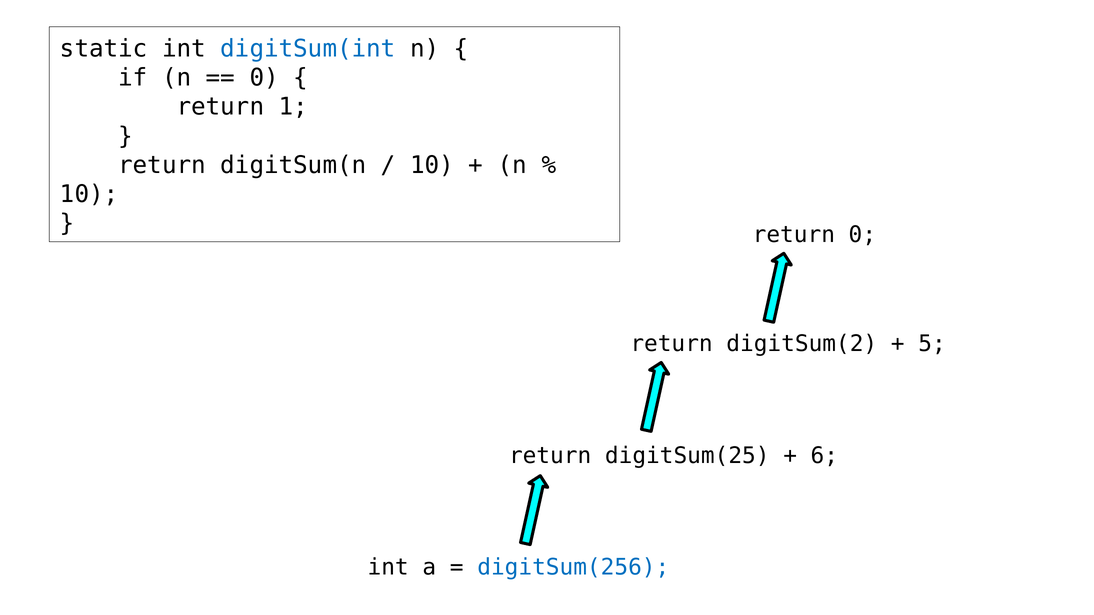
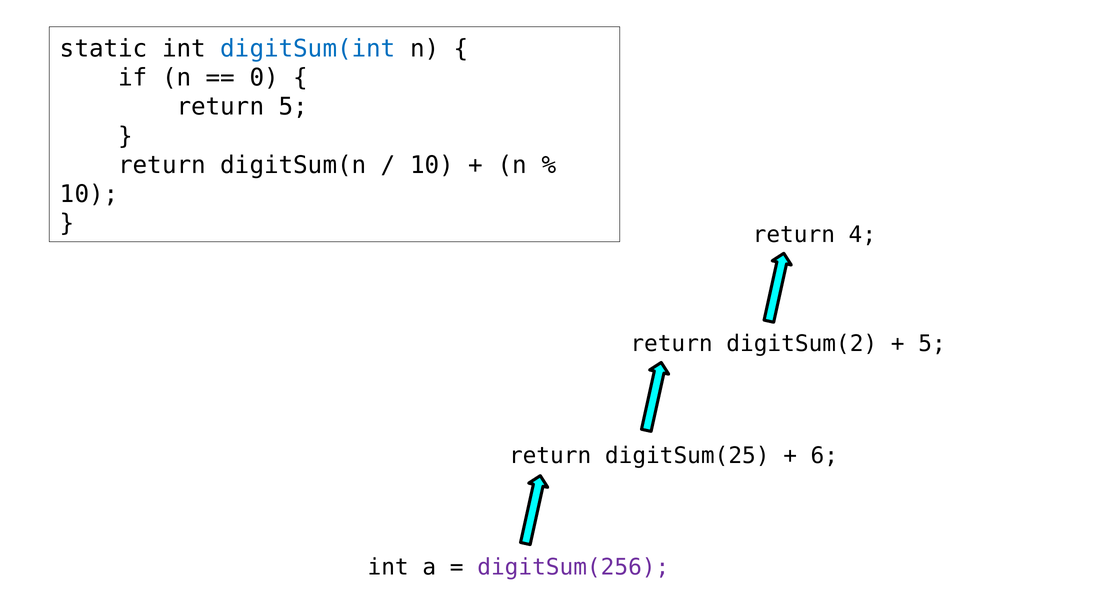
return 1: 1 -> 5
return 0: 0 -> 4
digitSum(256 colour: blue -> purple
